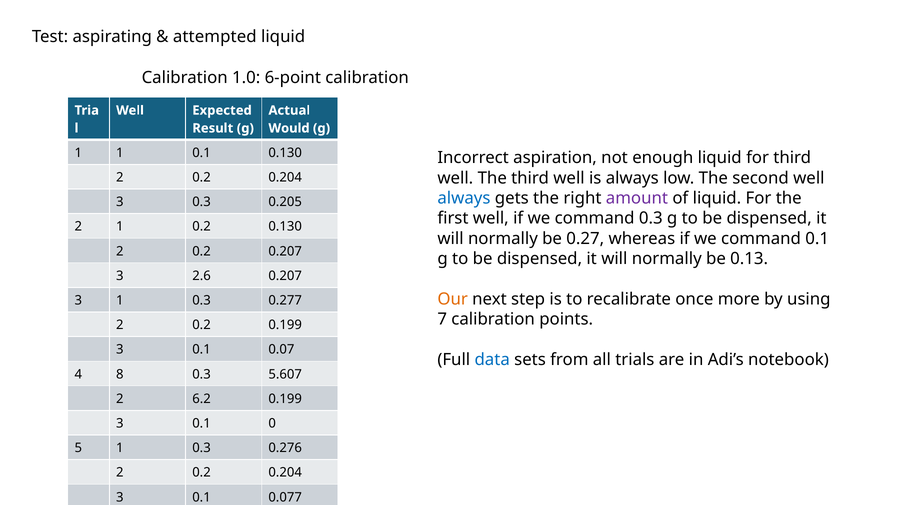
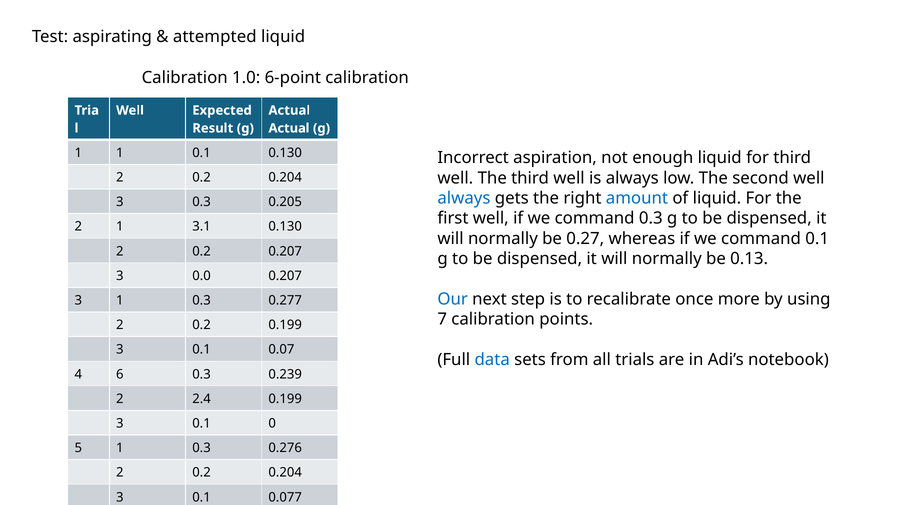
Would at (289, 128): Would -> Actual
amount colour: purple -> blue
1 0.2: 0.2 -> 3.1
2.6: 2.6 -> 0.0
Our colour: orange -> blue
8: 8 -> 6
5.607: 5.607 -> 0.239
6.2: 6.2 -> 2.4
